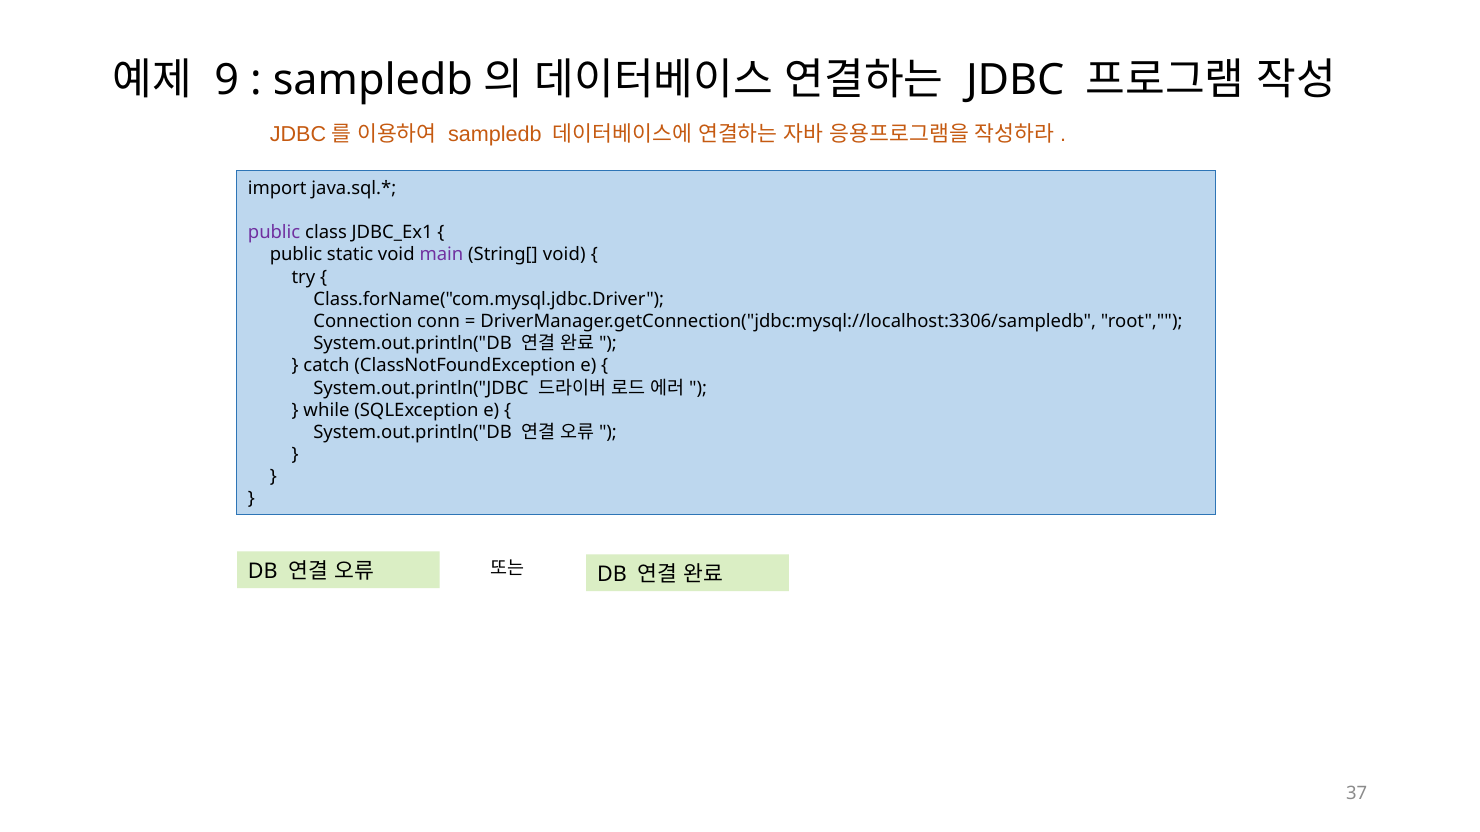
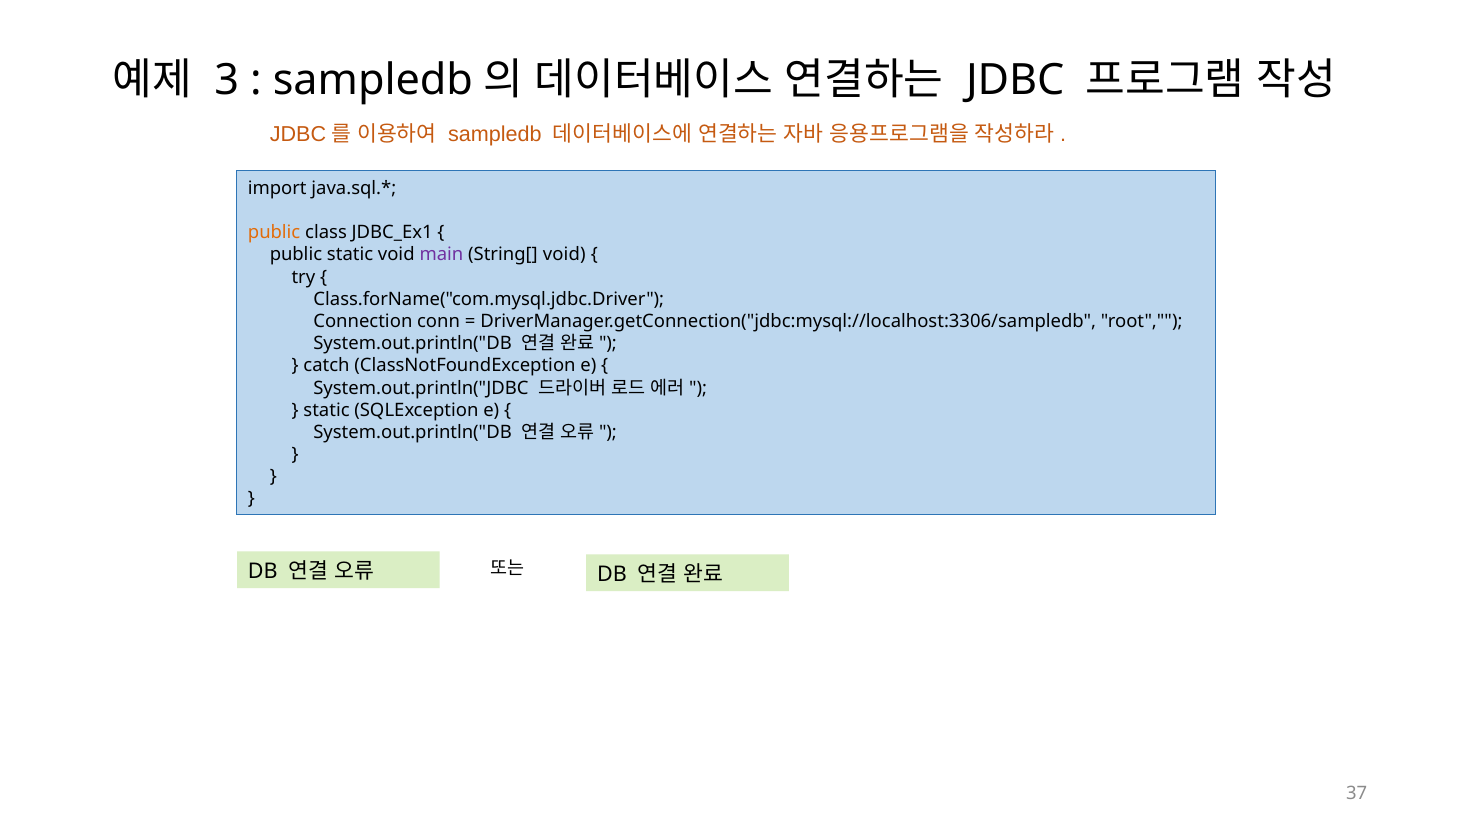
9: 9 -> 3
public at (274, 233) colour: purple -> orange
while at (327, 410): while -> static
